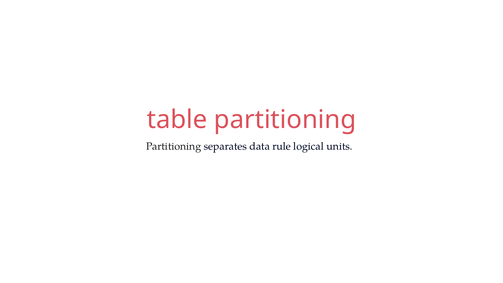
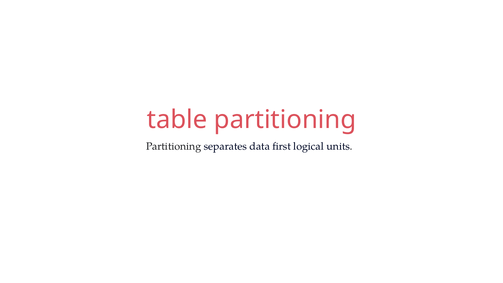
rule: rule -> first
